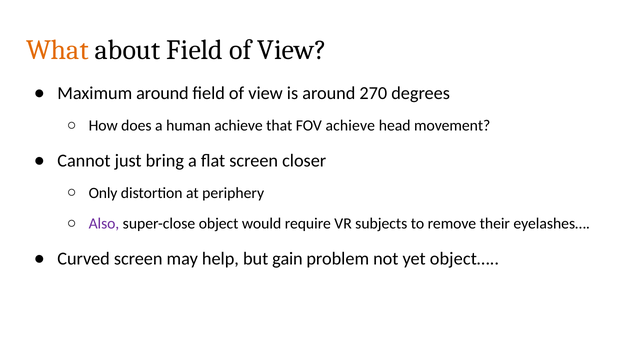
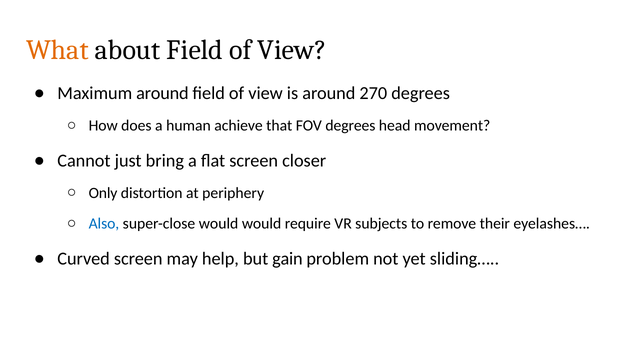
FOV achieve: achieve -> degrees
Also colour: purple -> blue
super-close object: object -> would
object…: object… -> sliding…
